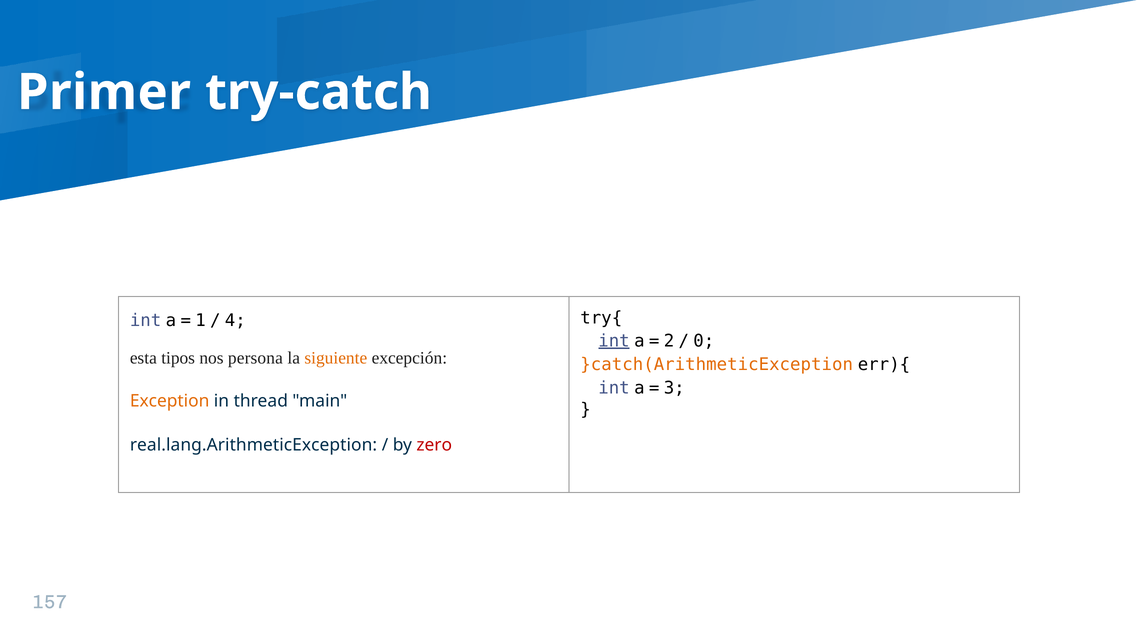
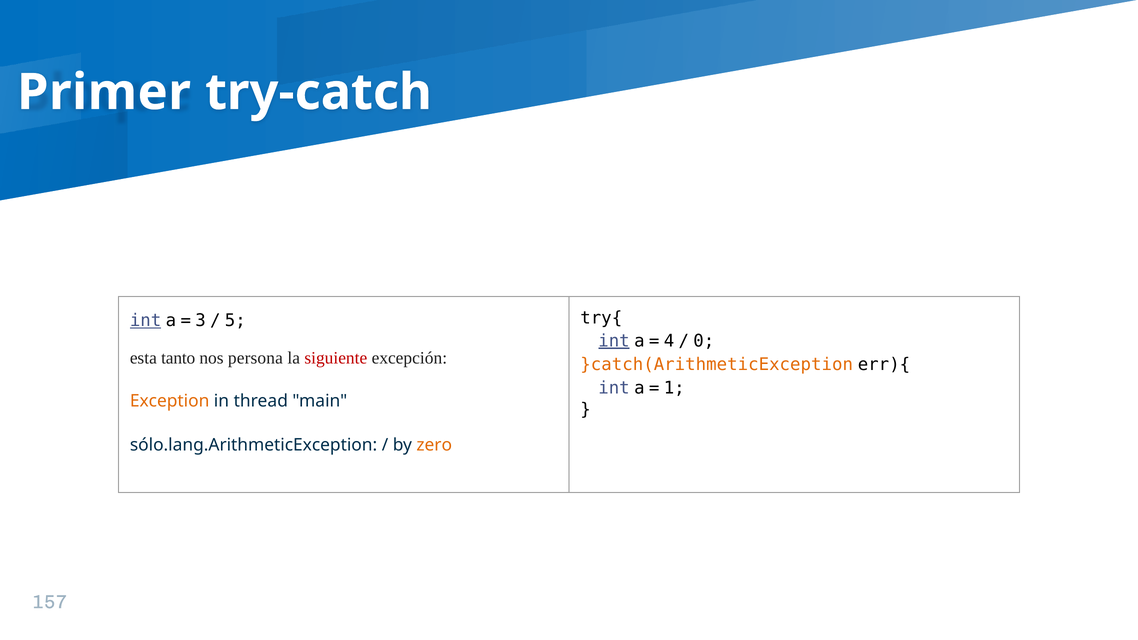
int at (146, 321) underline: none -> present
1: 1 -> 3
4: 4 -> 5
2: 2 -> 4
tipos: tipos -> tanto
siguiente colour: orange -> red
3: 3 -> 1
real.lang.ArithmeticException: real.lang.ArithmeticException -> sólo.lang.ArithmeticException
zero colour: red -> orange
